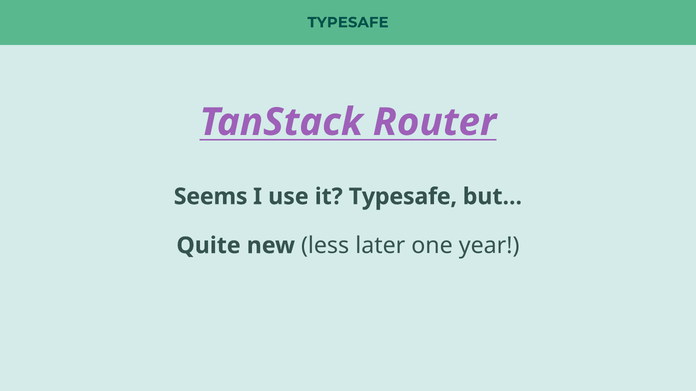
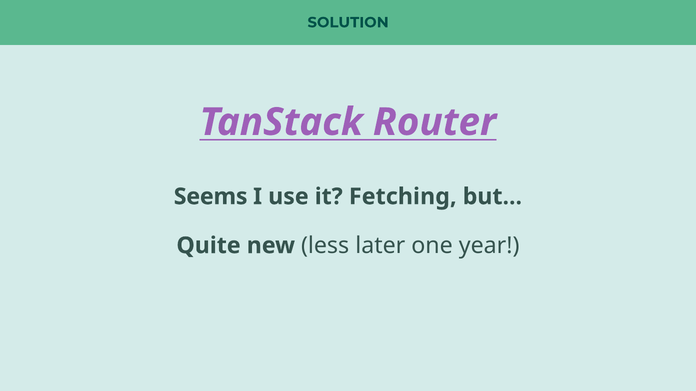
TYPESAFE at (348, 22): TYPESAFE -> SOLUTION
it Typesafe: Typesafe -> Fetching
